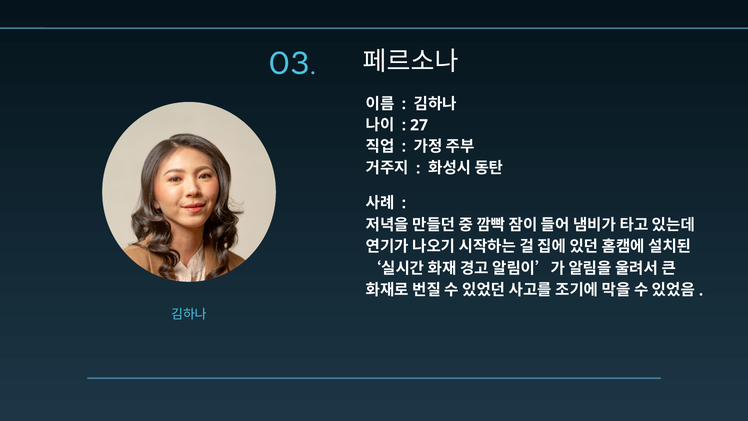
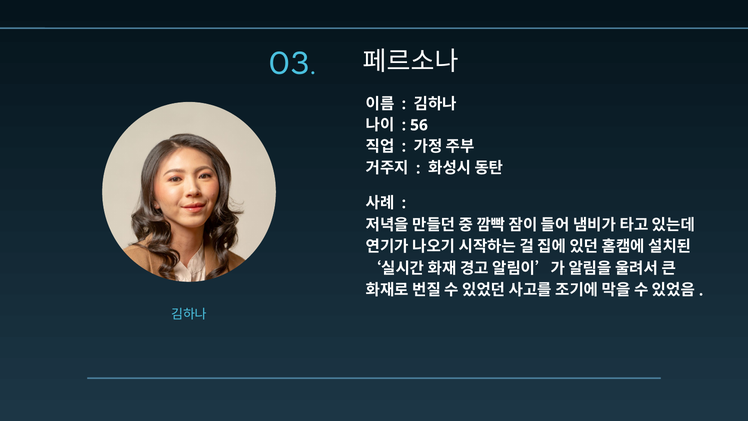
27: 27 -> 56
